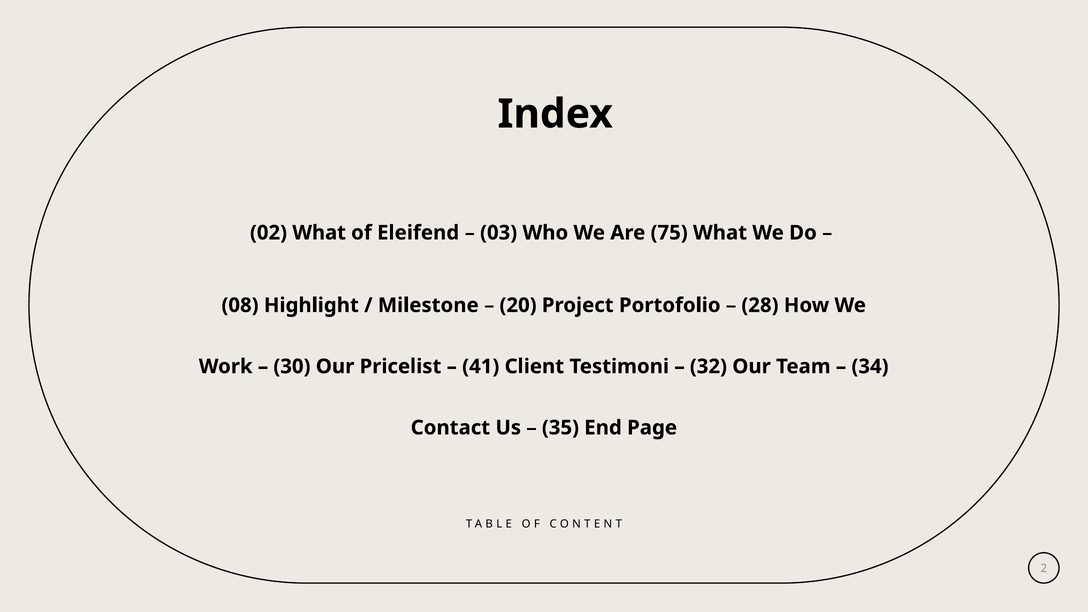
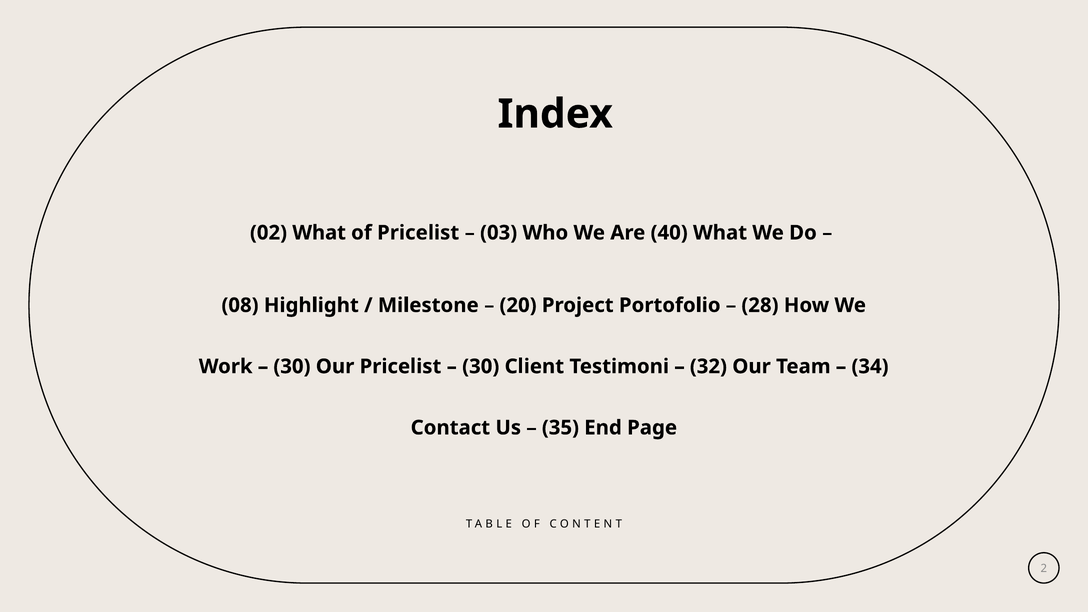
of Eleifend: Eleifend -> Pricelist
75: 75 -> 40
41 at (481, 366): 41 -> 30
